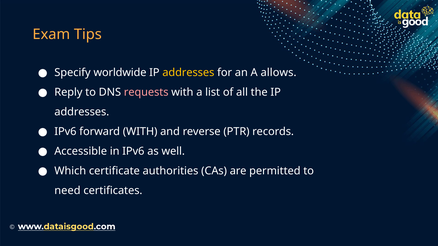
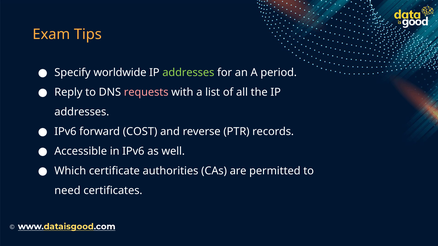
addresses at (188, 73) colour: yellow -> light green
allows: allows -> period
forward WITH: WITH -> COST
